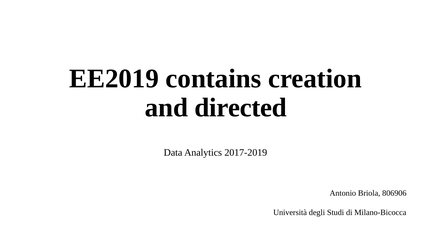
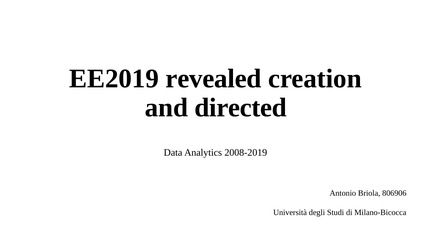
contains: contains -> revealed
2017-2019: 2017-2019 -> 2008-2019
